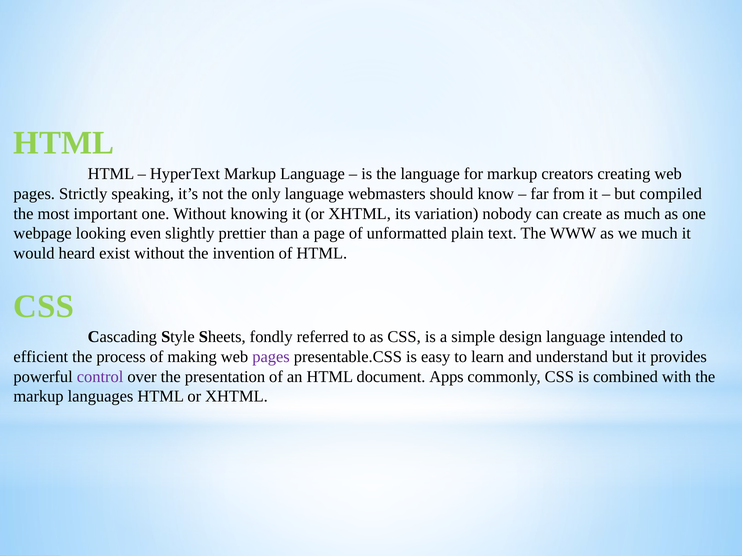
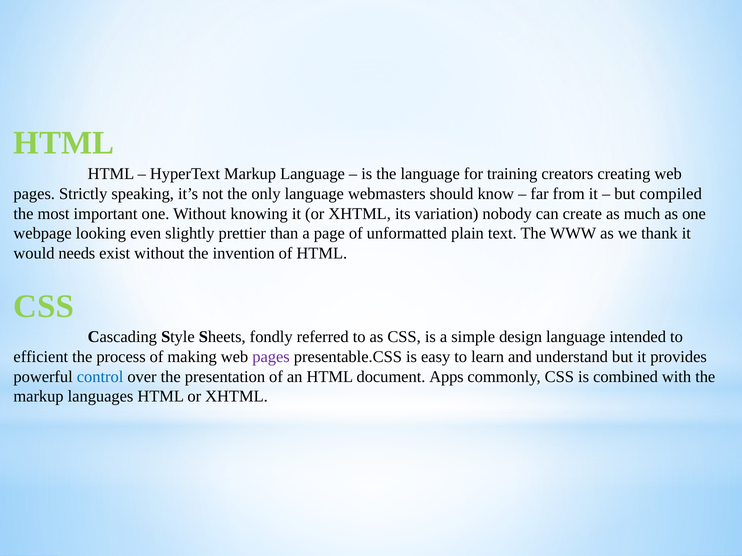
for markup: markup -> training
we much: much -> thank
heard: heard -> needs
control colour: purple -> blue
